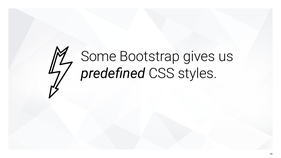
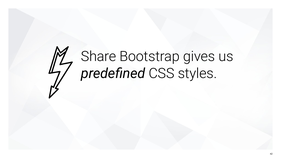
Some: Some -> Share
